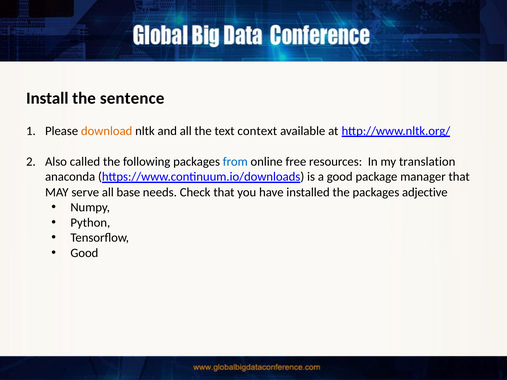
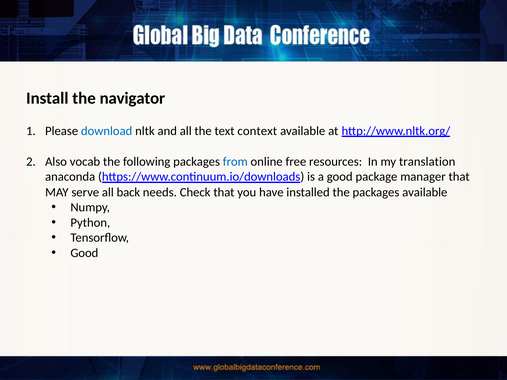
sentence: sentence -> navigator
download colour: orange -> blue
called: called -> vocab
base: base -> back
packages adjective: adjective -> available
